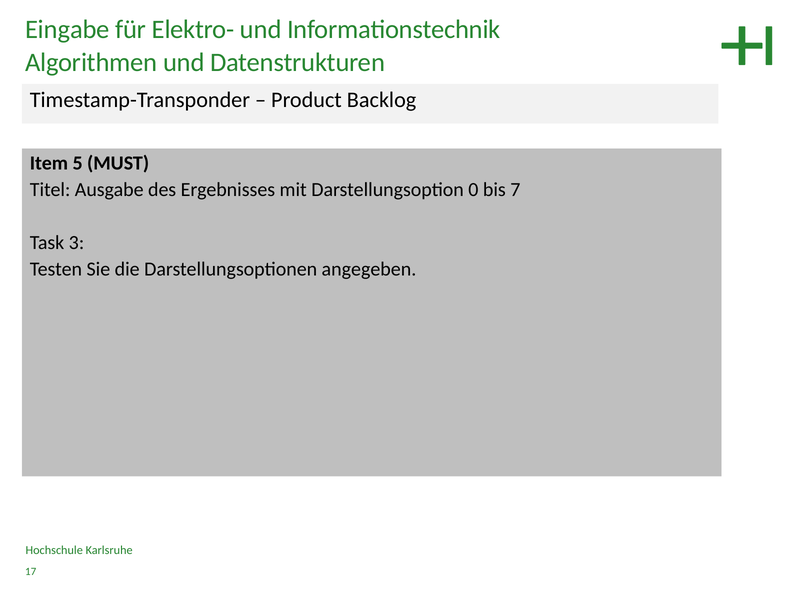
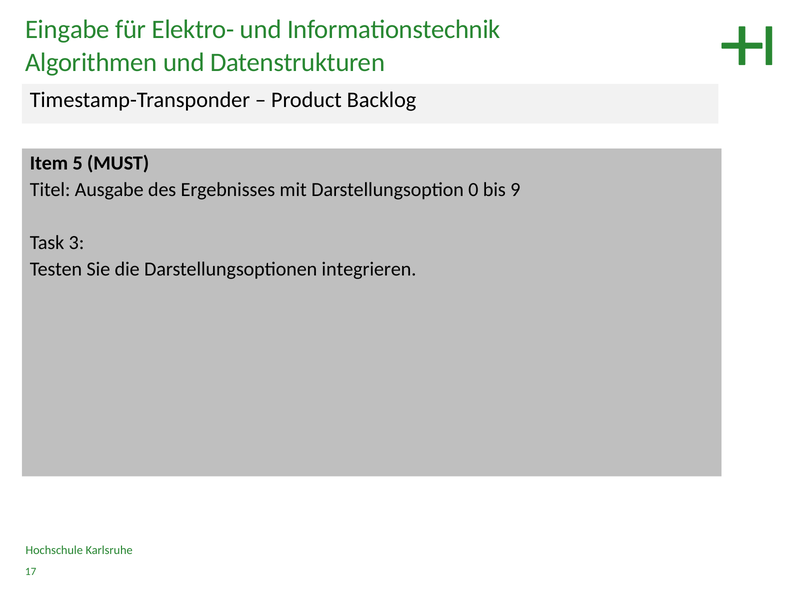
7: 7 -> 9
angegeben: angegeben -> integrieren
